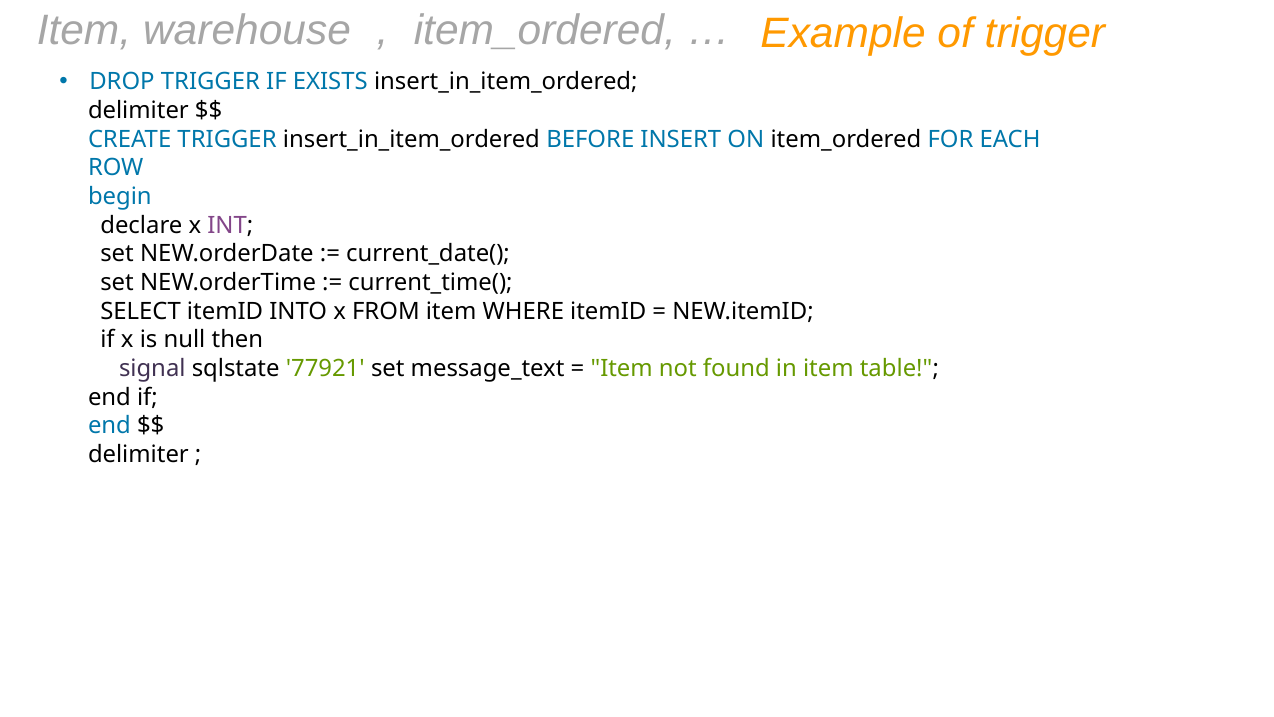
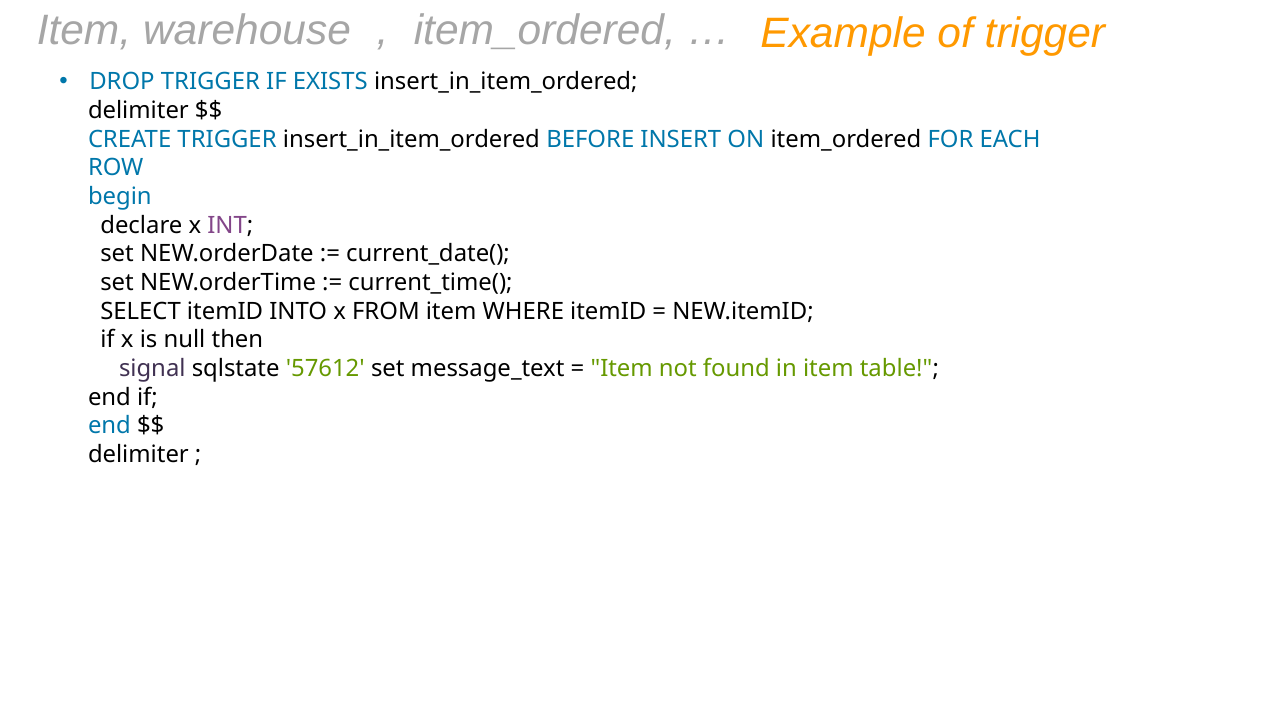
77921: 77921 -> 57612
